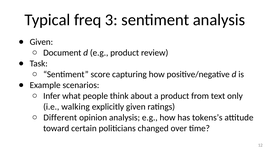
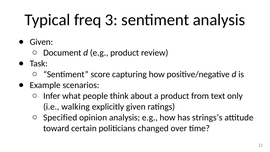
Different: Different -> Specified
tokens’s: tokens’s -> strings’s
